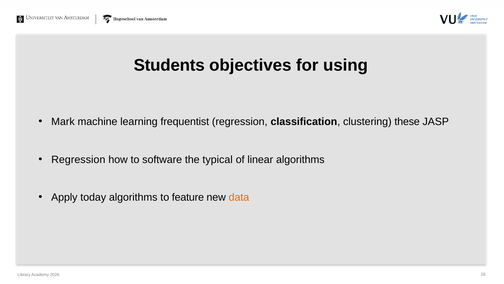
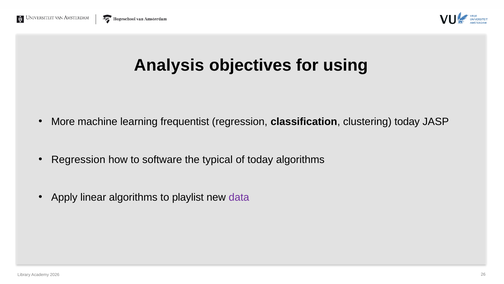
Students: Students -> Analysis
Mark: Mark -> More
clustering these: these -> today
of linear: linear -> today
today: today -> linear
feature: feature -> playlist
data colour: orange -> purple
